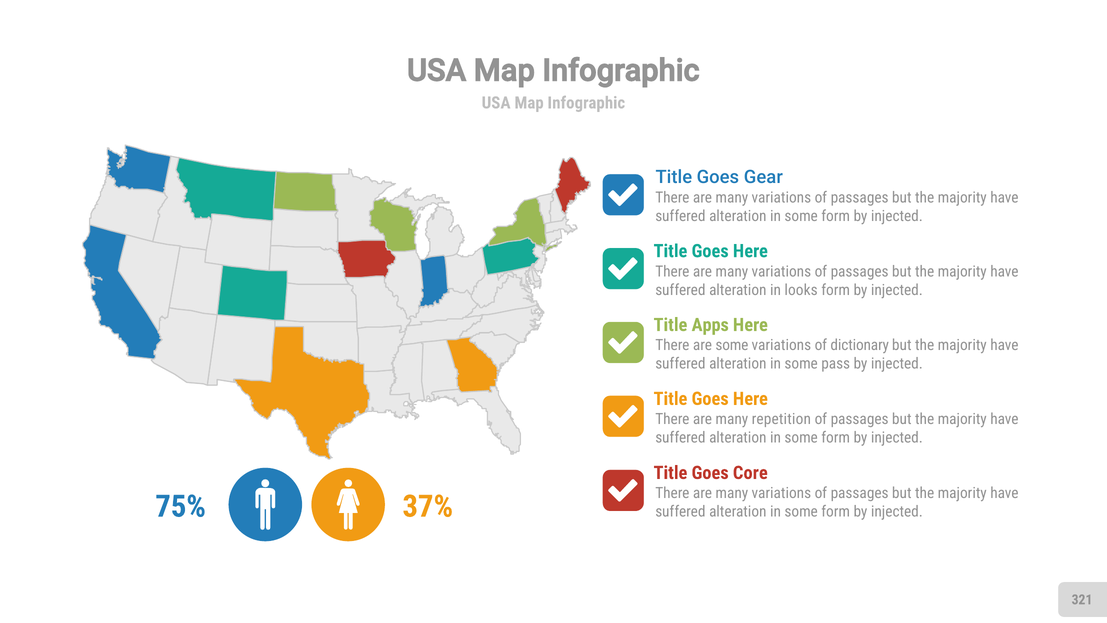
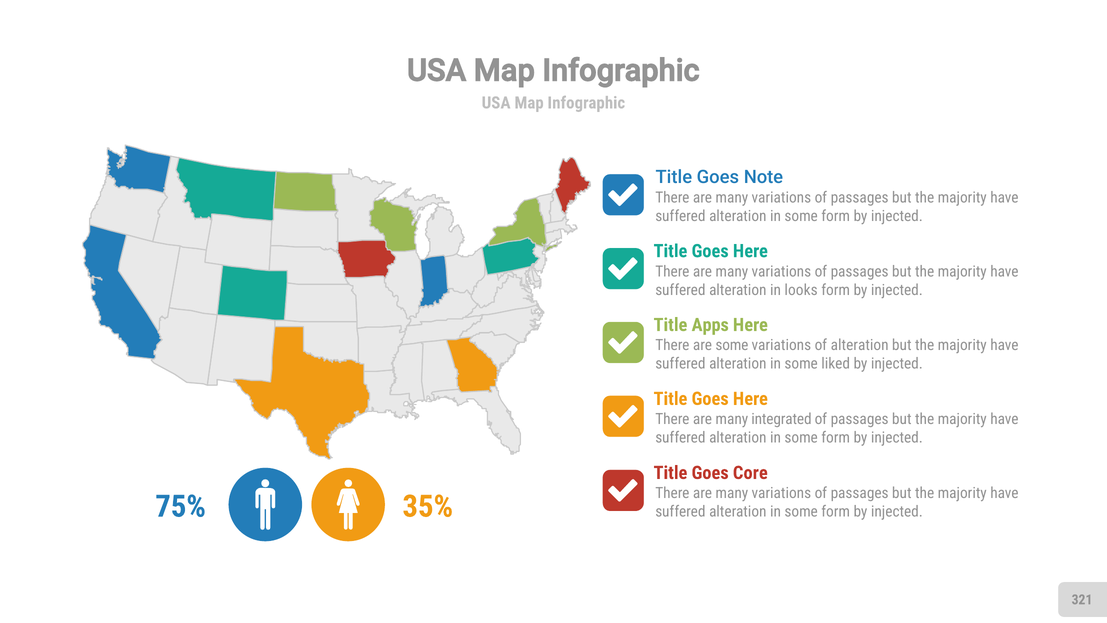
Gear: Gear -> Note
of dictionary: dictionary -> alteration
pass: pass -> liked
repetition: repetition -> integrated
37%: 37% -> 35%
